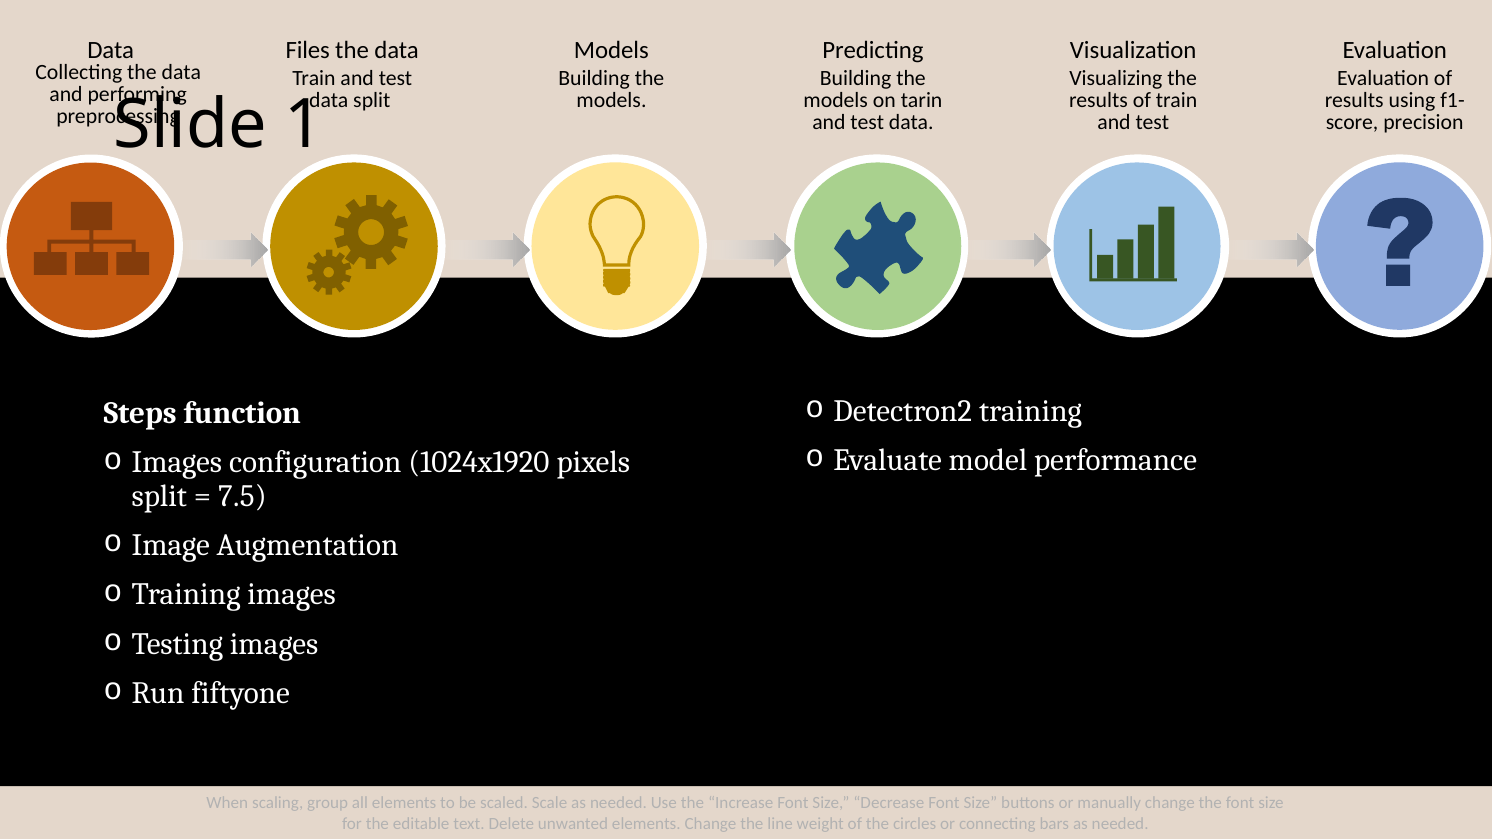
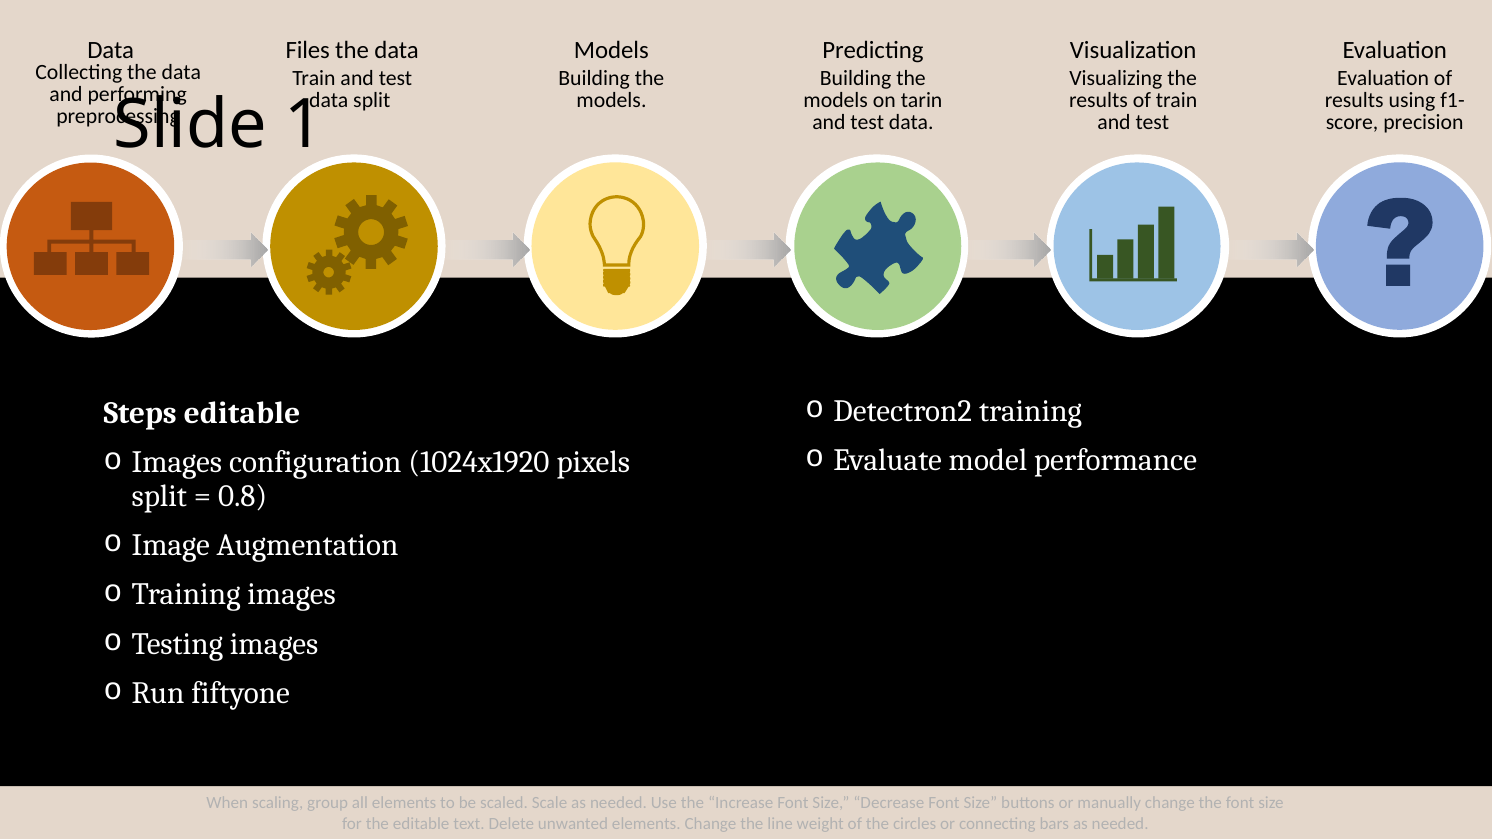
Steps function: function -> editable
7.5: 7.5 -> 0.8
